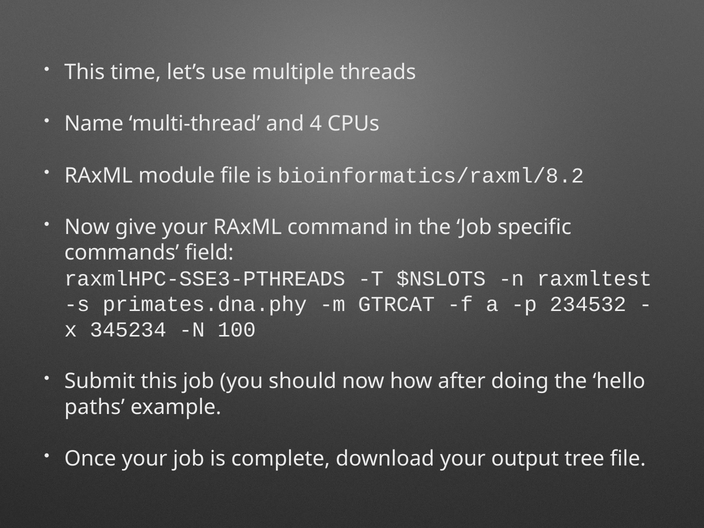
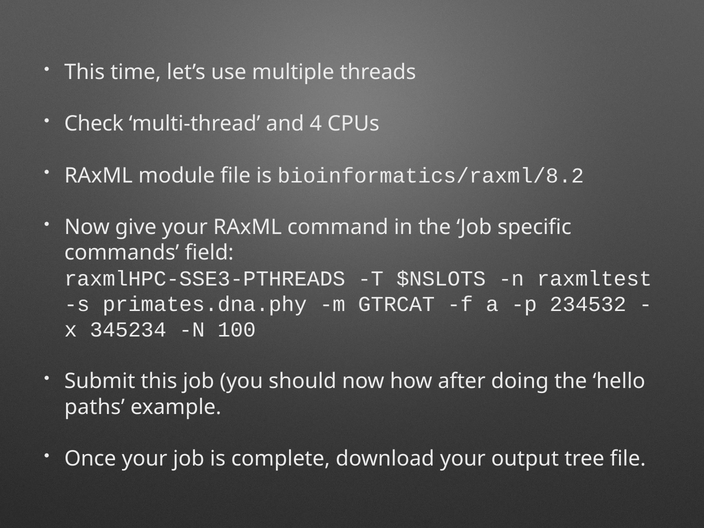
Name: Name -> Check
